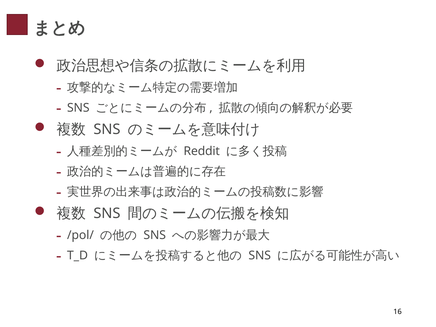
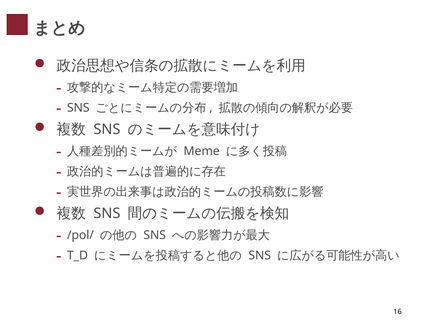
Reddit: Reddit -> Meme
